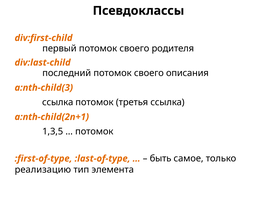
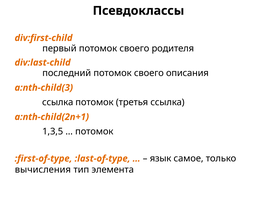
быть: быть -> язык
реализацию: реализацию -> вычисления
